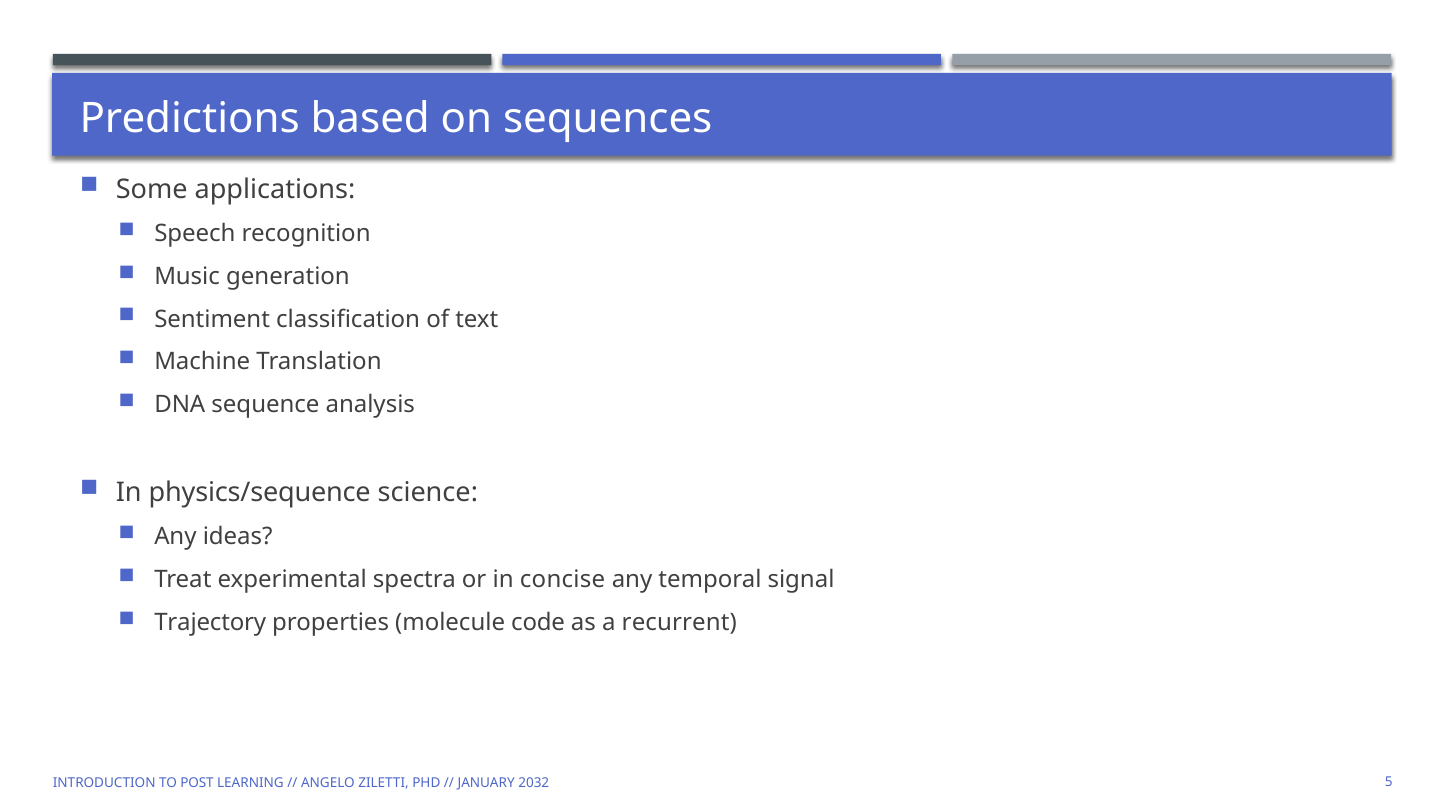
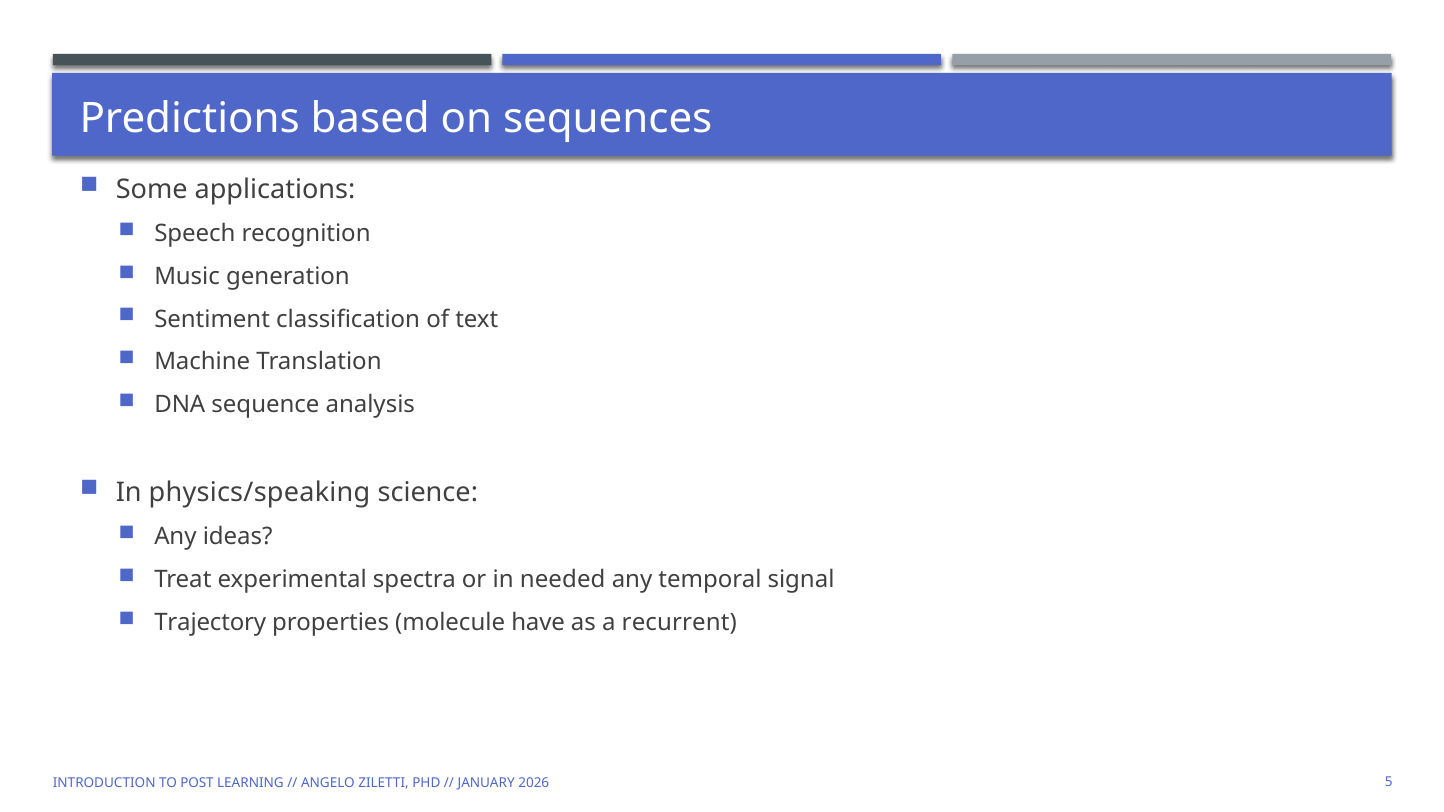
physics/sequence: physics/sequence -> physics/speaking
concise: concise -> needed
code: code -> have
2032: 2032 -> 2026
